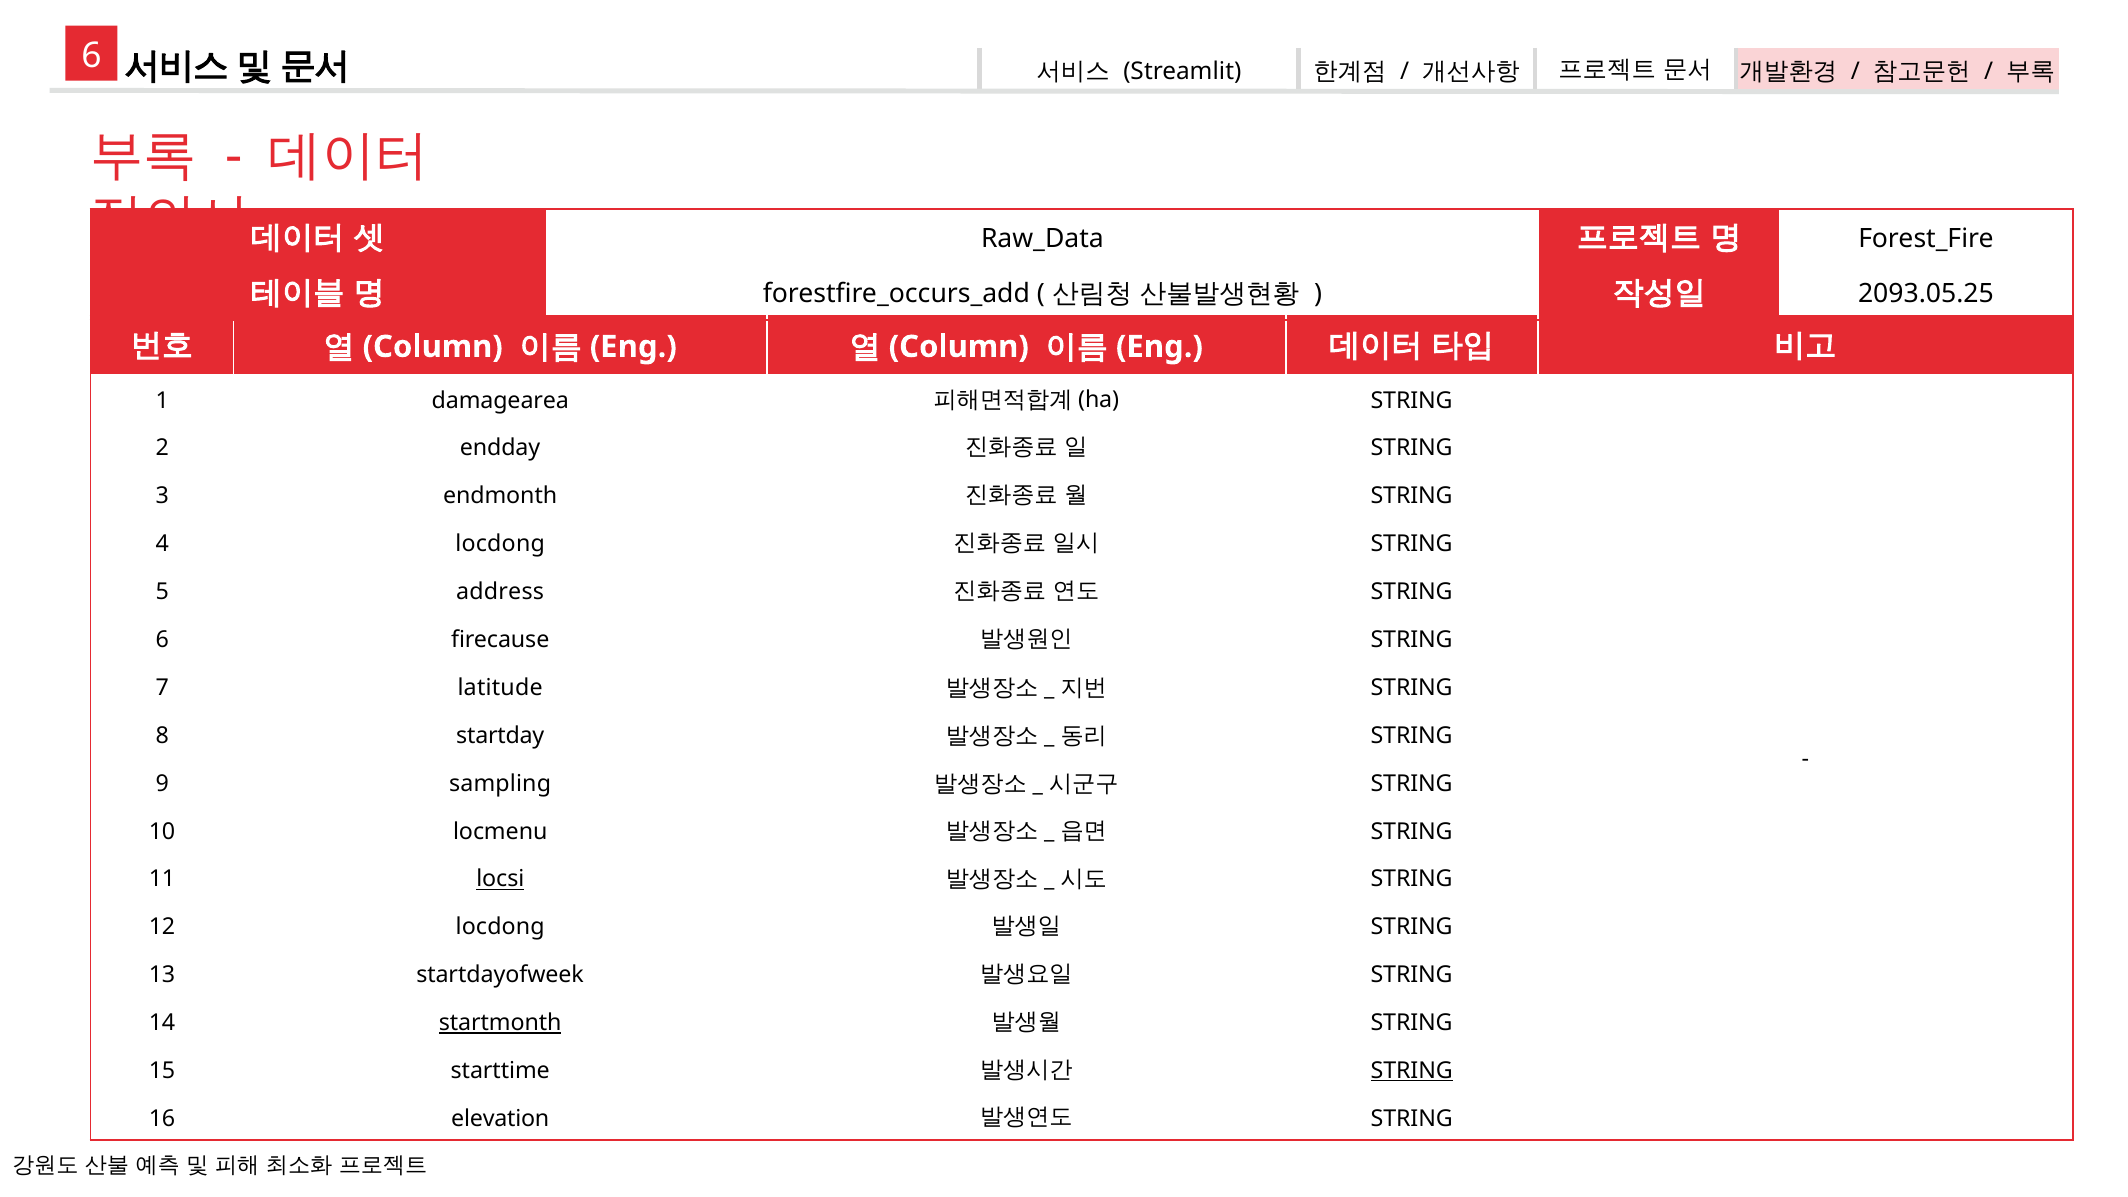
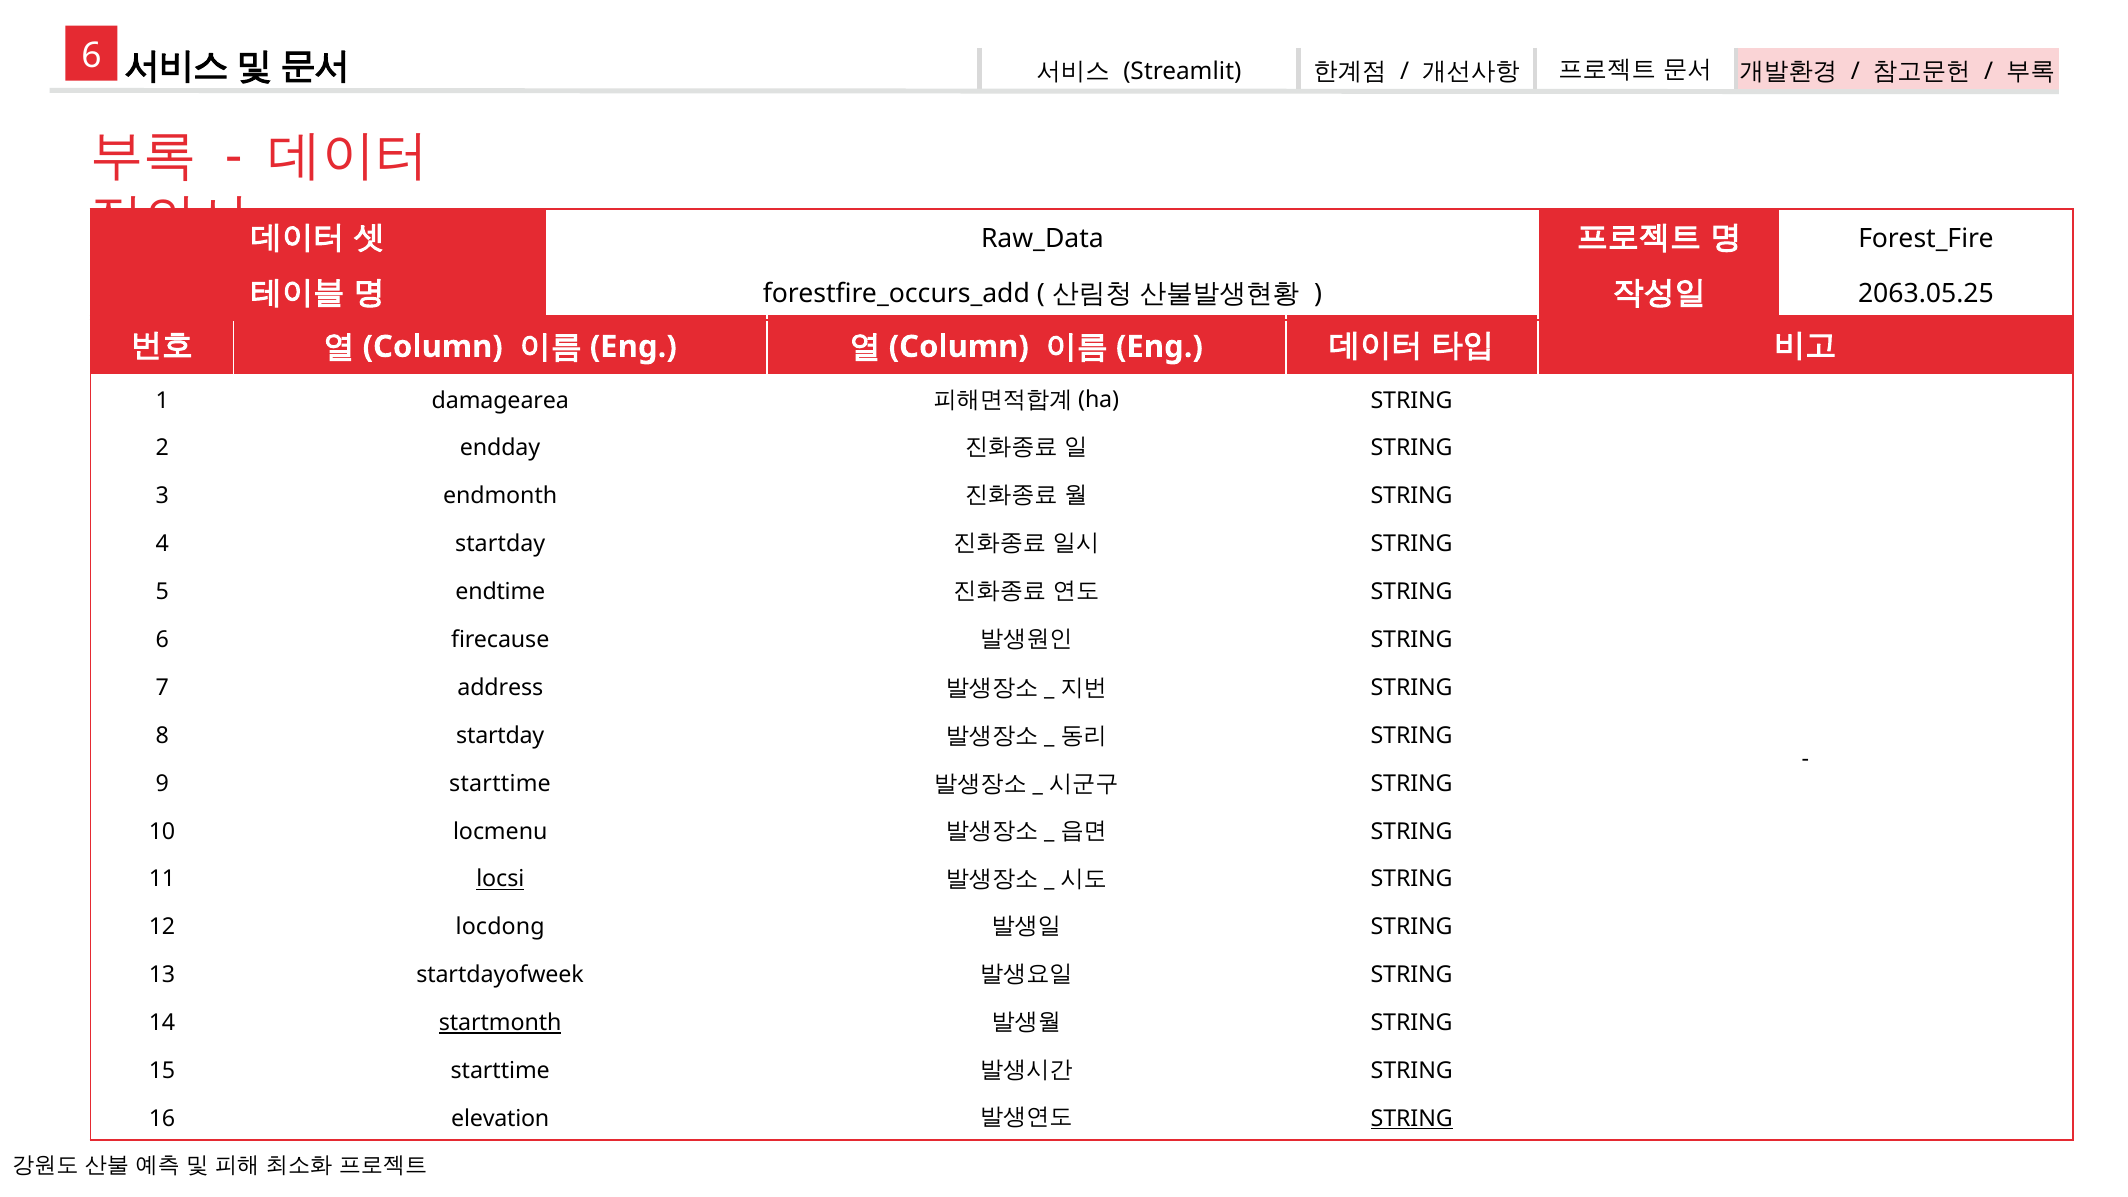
2093.05.25: 2093.05.25 -> 2063.05.25
4 locdong: locdong -> startday
address: address -> endtime
latitude: latitude -> address
9 sampling: sampling -> starttime
STRING at (1412, 1071) underline: present -> none
STRING at (1412, 1119) underline: none -> present
